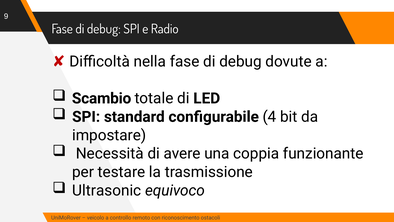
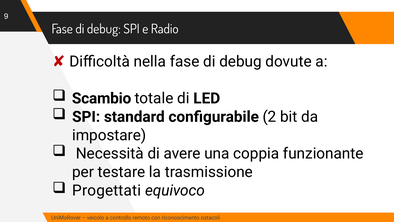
4: 4 -> 2
Ultrasonic: Ultrasonic -> Progettati
